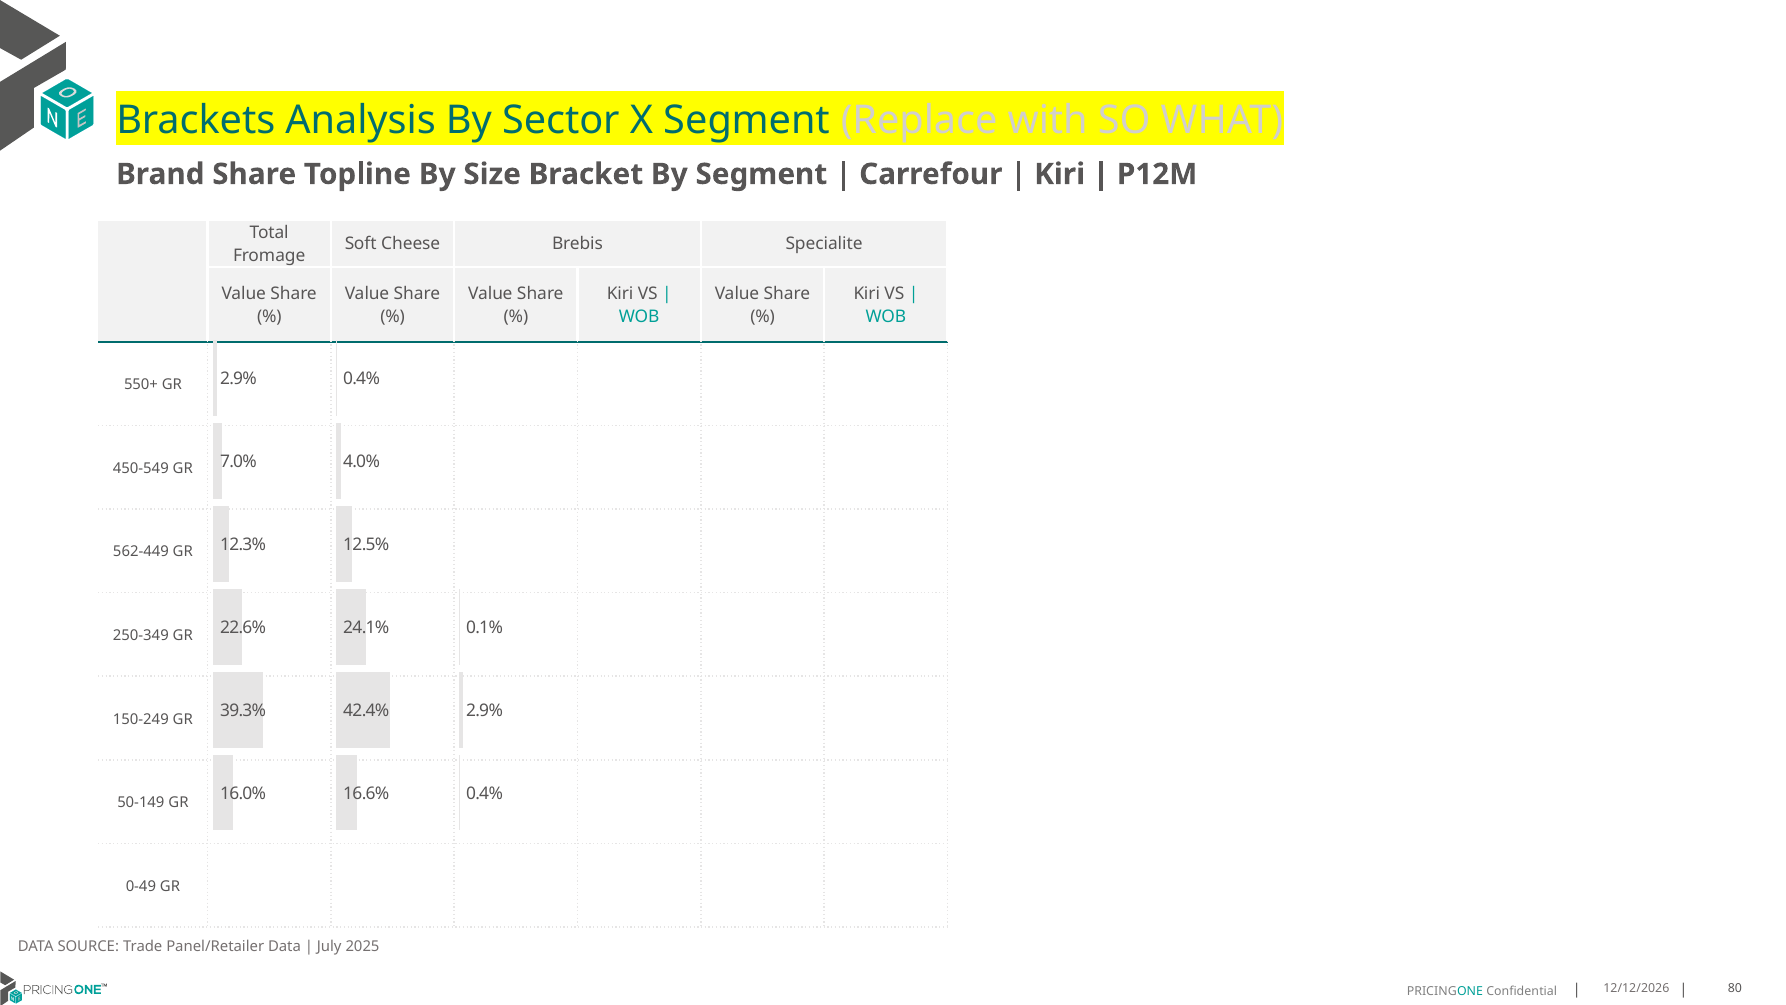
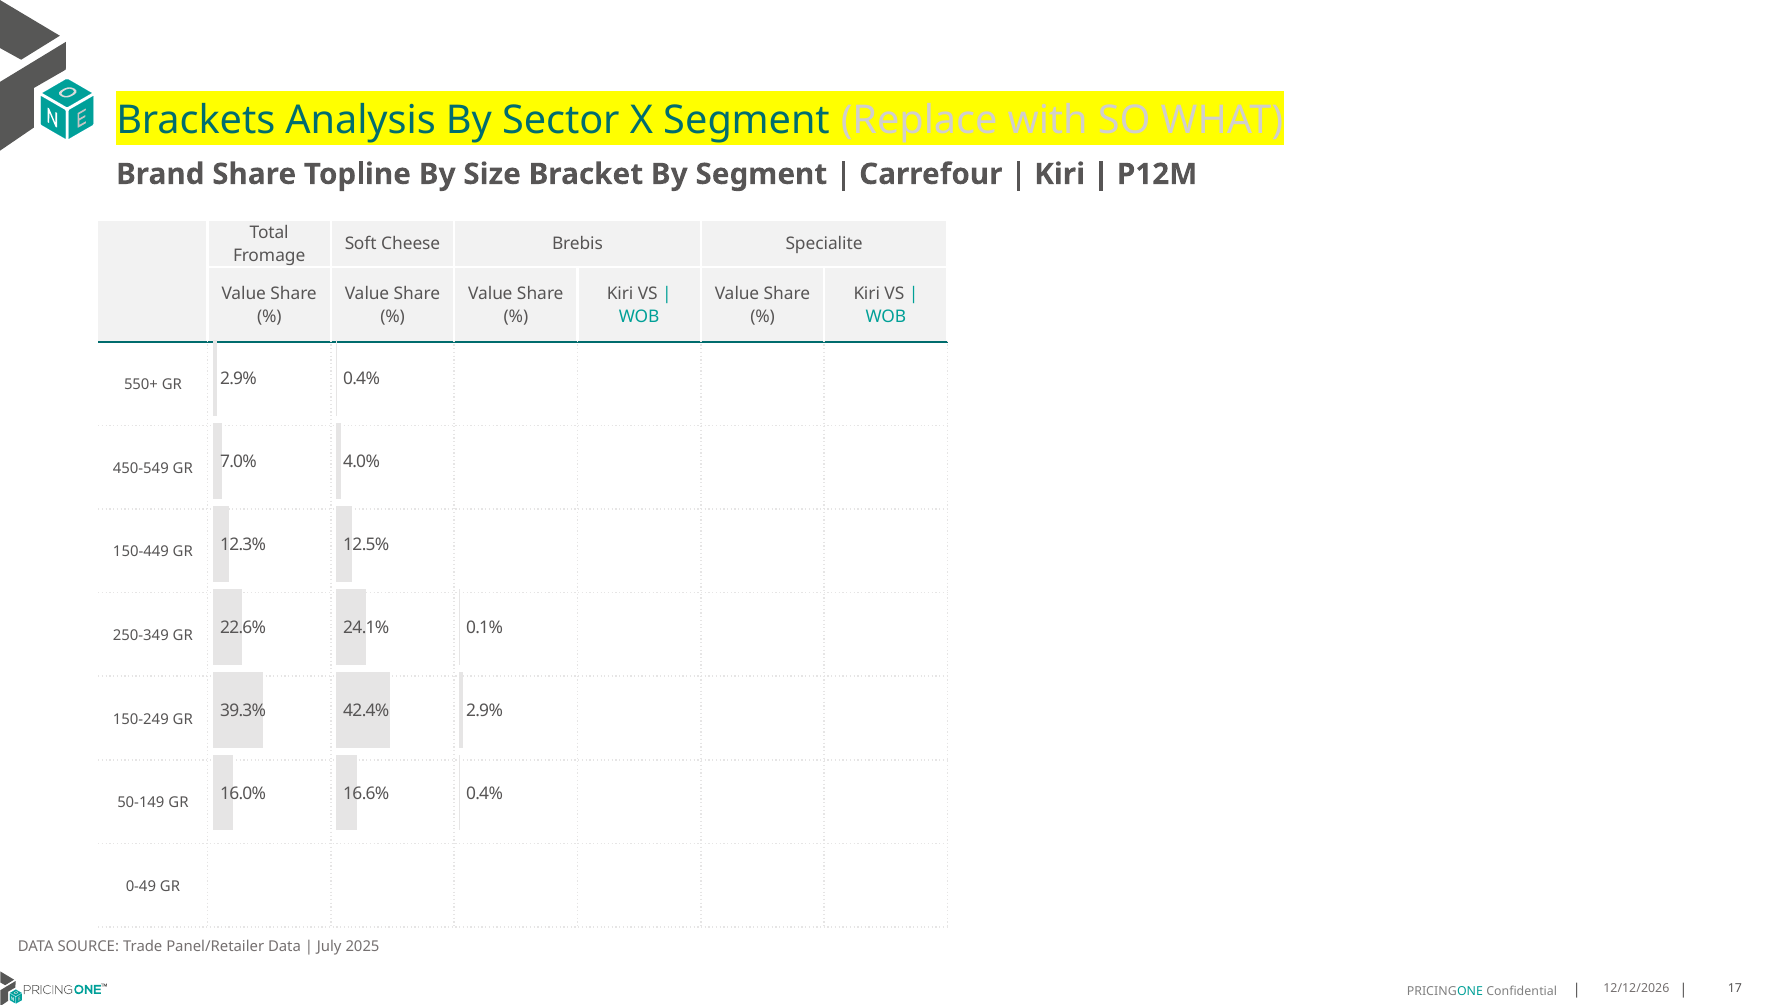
562-449: 562-449 -> 150-449
80: 80 -> 17
